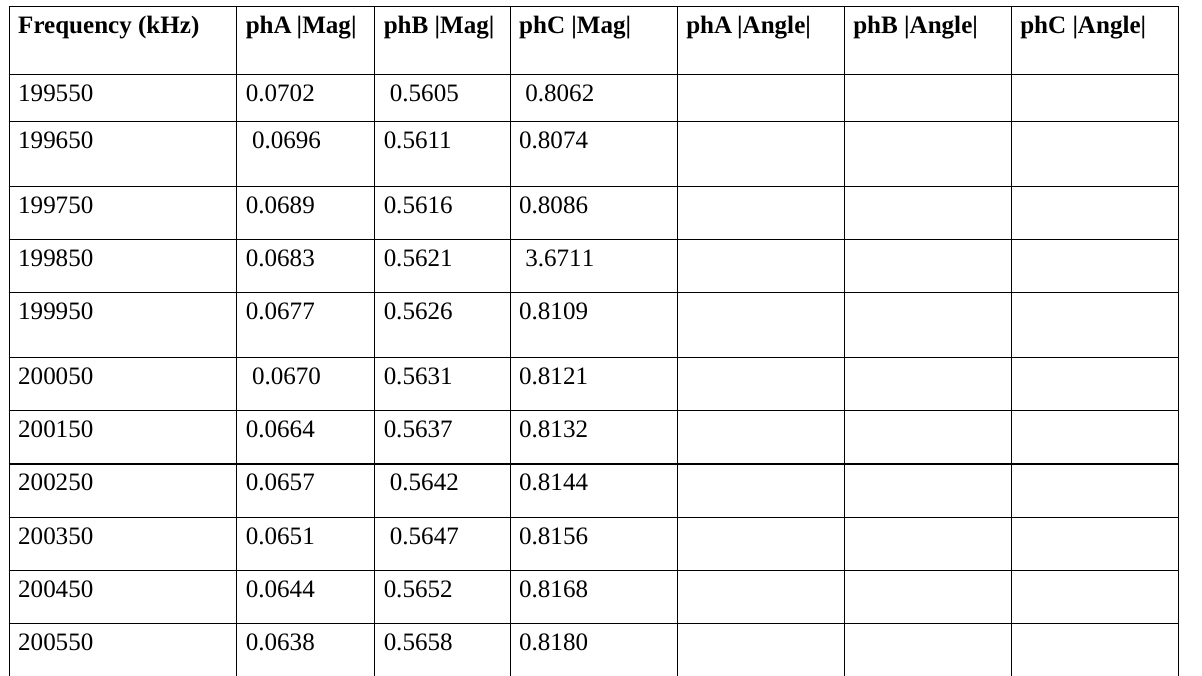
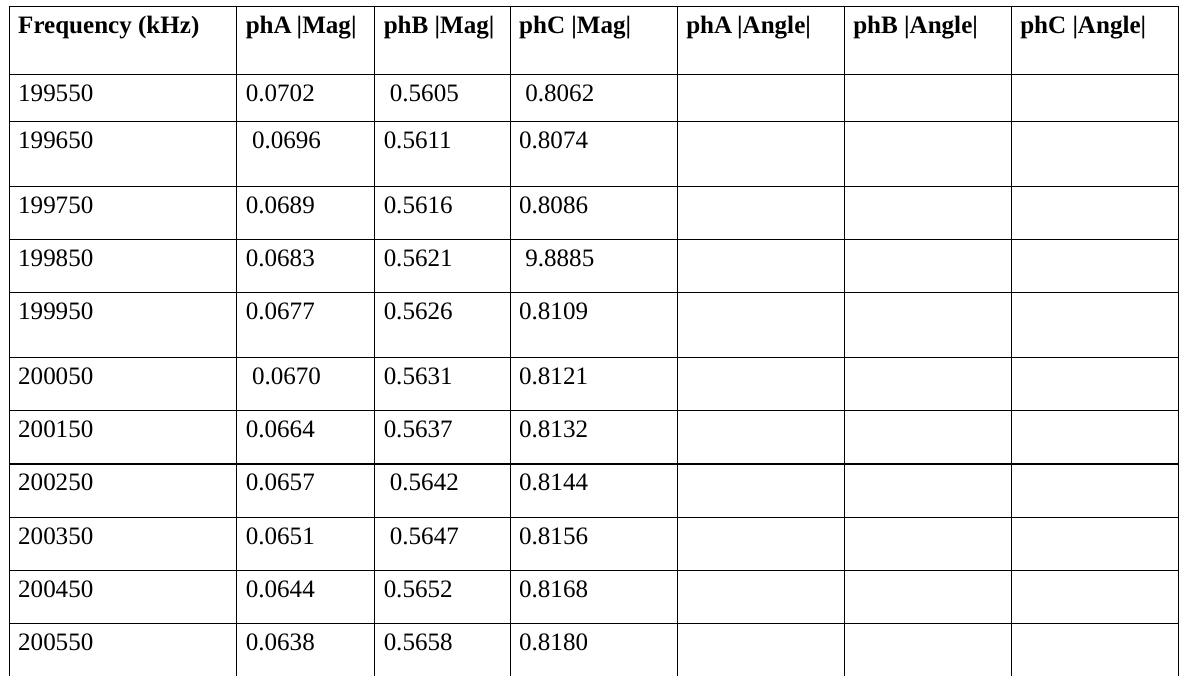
3.6711: 3.6711 -> 9.8885
